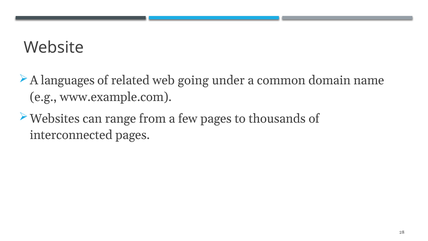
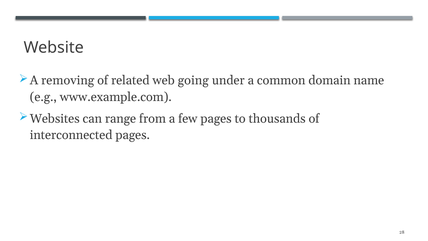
languages: languages -> removing
